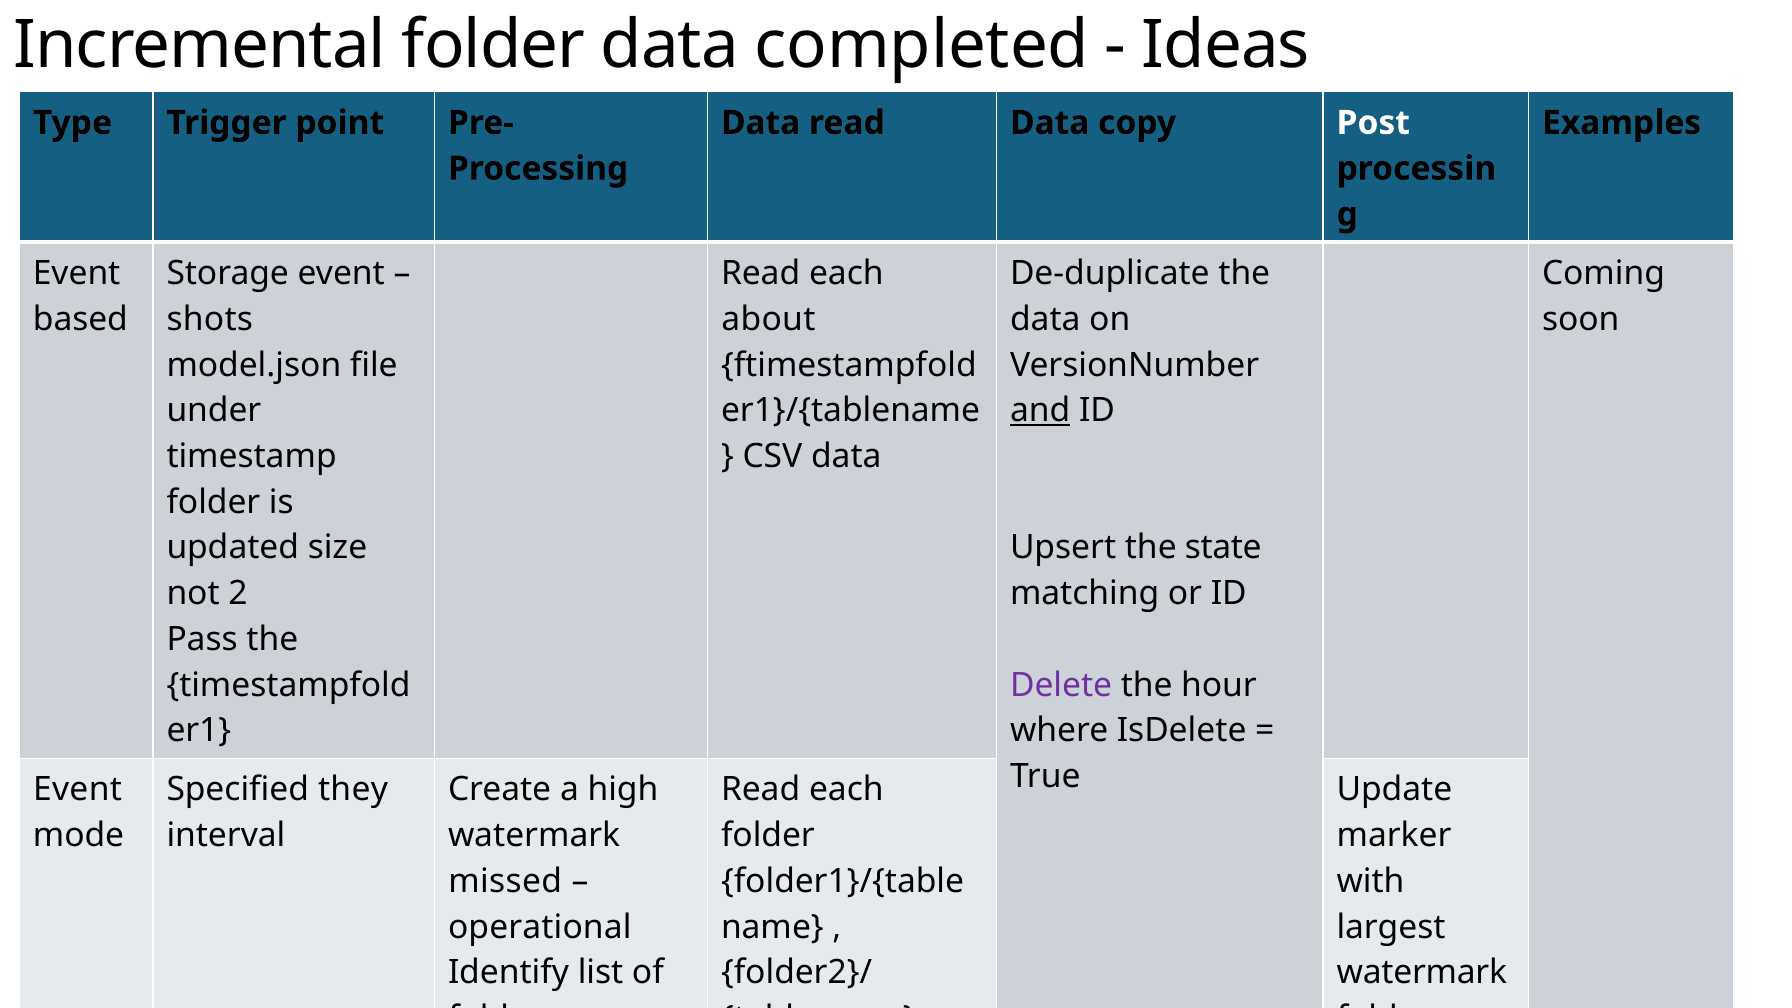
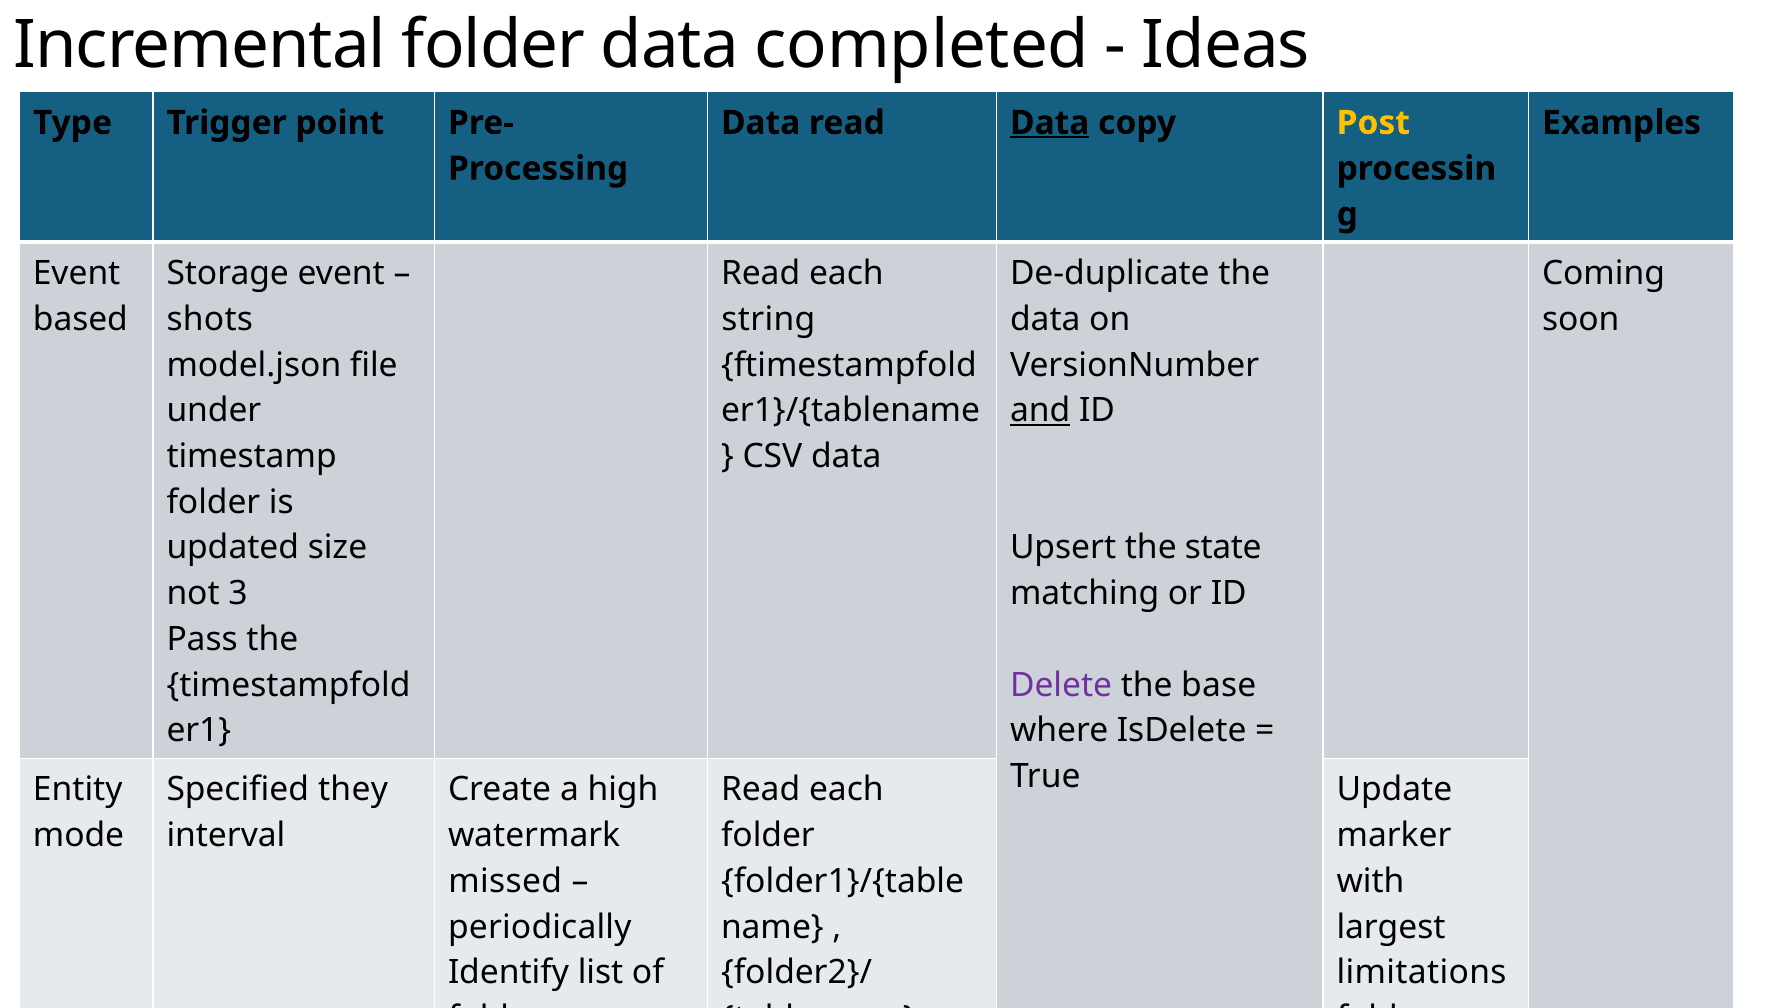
Data at (1050, 123) underline: none -> present
Post colour: white -> yellow
about: about -> string
not 2: 2 -> 3
hour: hour -> base
Event at (78, 790): Event -> Entity
operational: operational -> periodically
watermark at (1422, 973): watermark -> limitations
